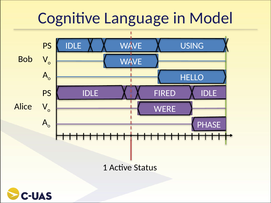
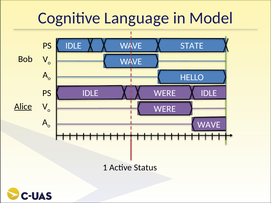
USING: USING -> STATE
FIRED at (165, 93): FIRED -> WERE
Alice underline: none -> present
PHASE at (209, 125): PHASE -> WAVE
